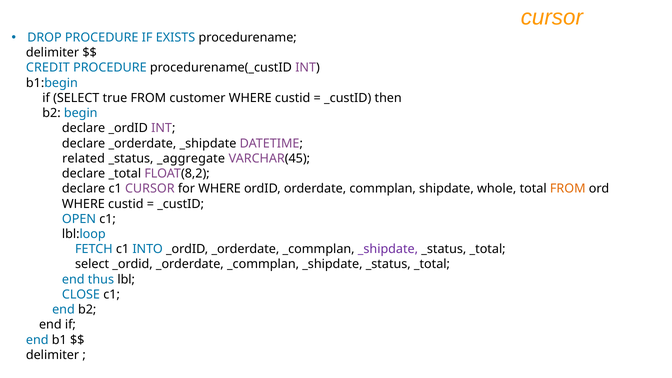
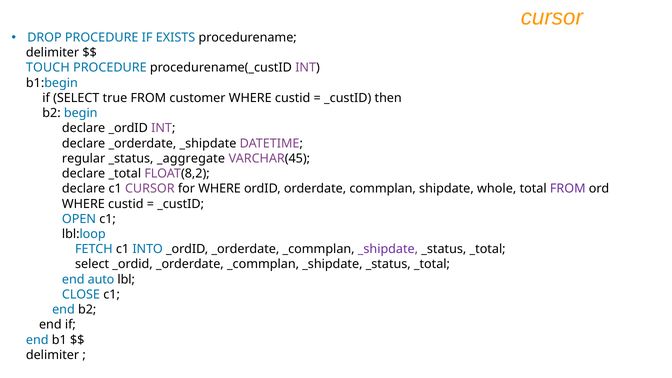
CREDIT: CREDIT -> TOUCH
related: related -> regular
FROM at (568, 189) colour: orange -> purple
thus: thus -> auto
